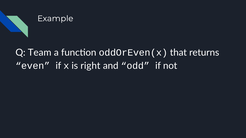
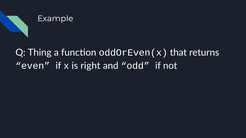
Team: Team -> Thing
